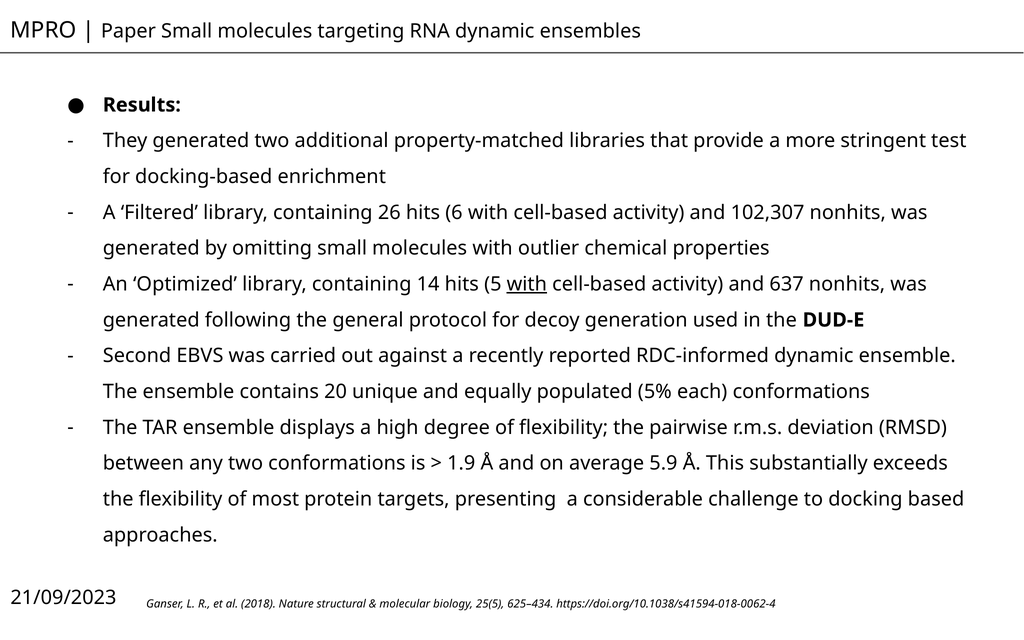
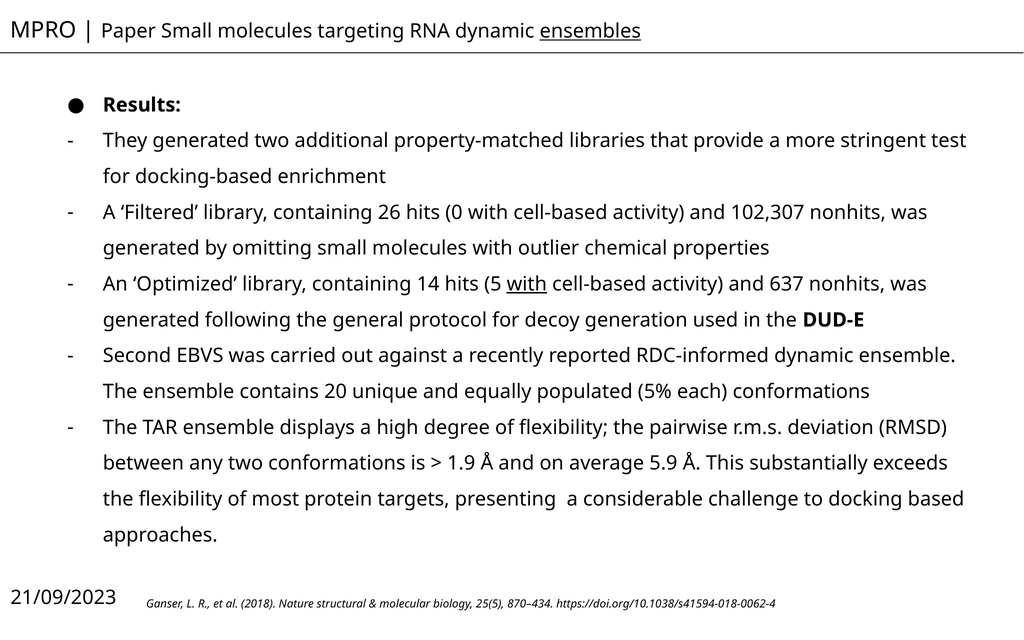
ensembles underline: none -> present
6: 6 -> 0
625–434: 625–434 -> 870–434
